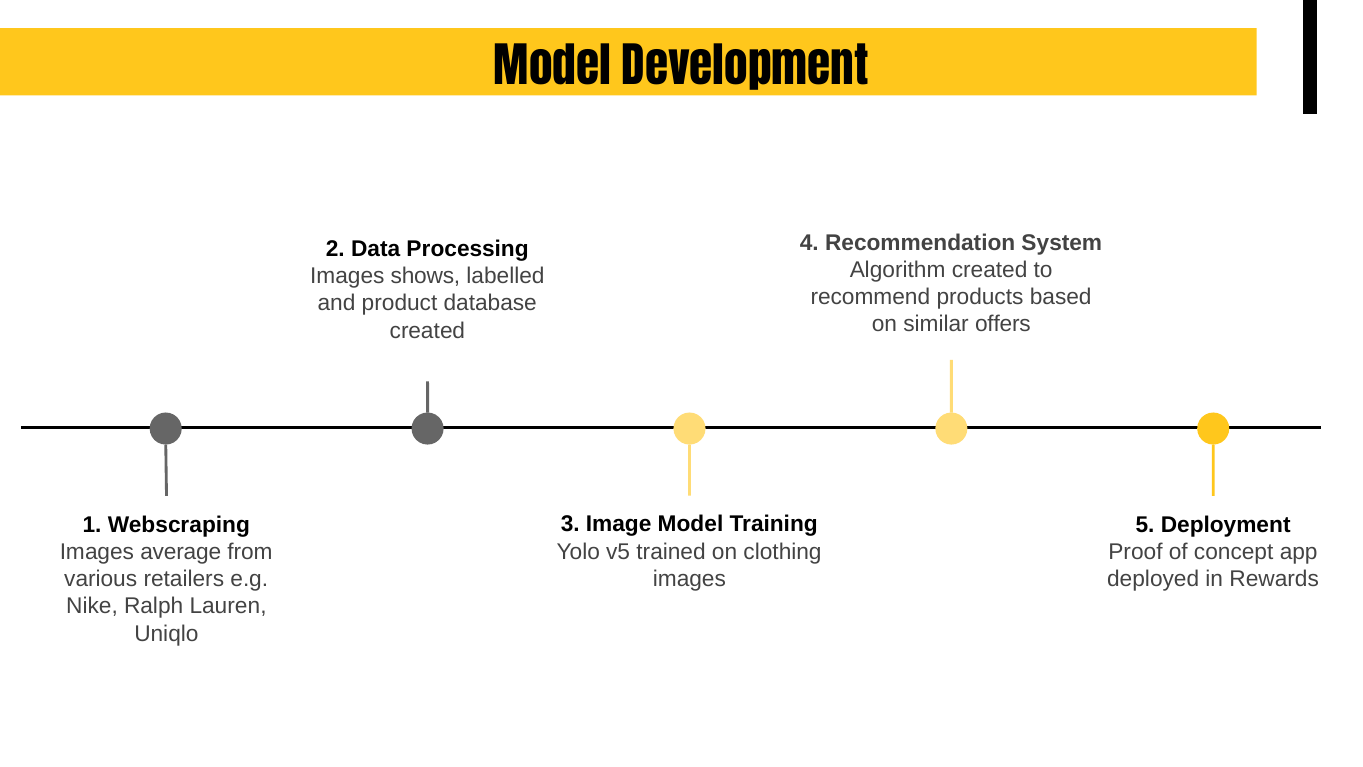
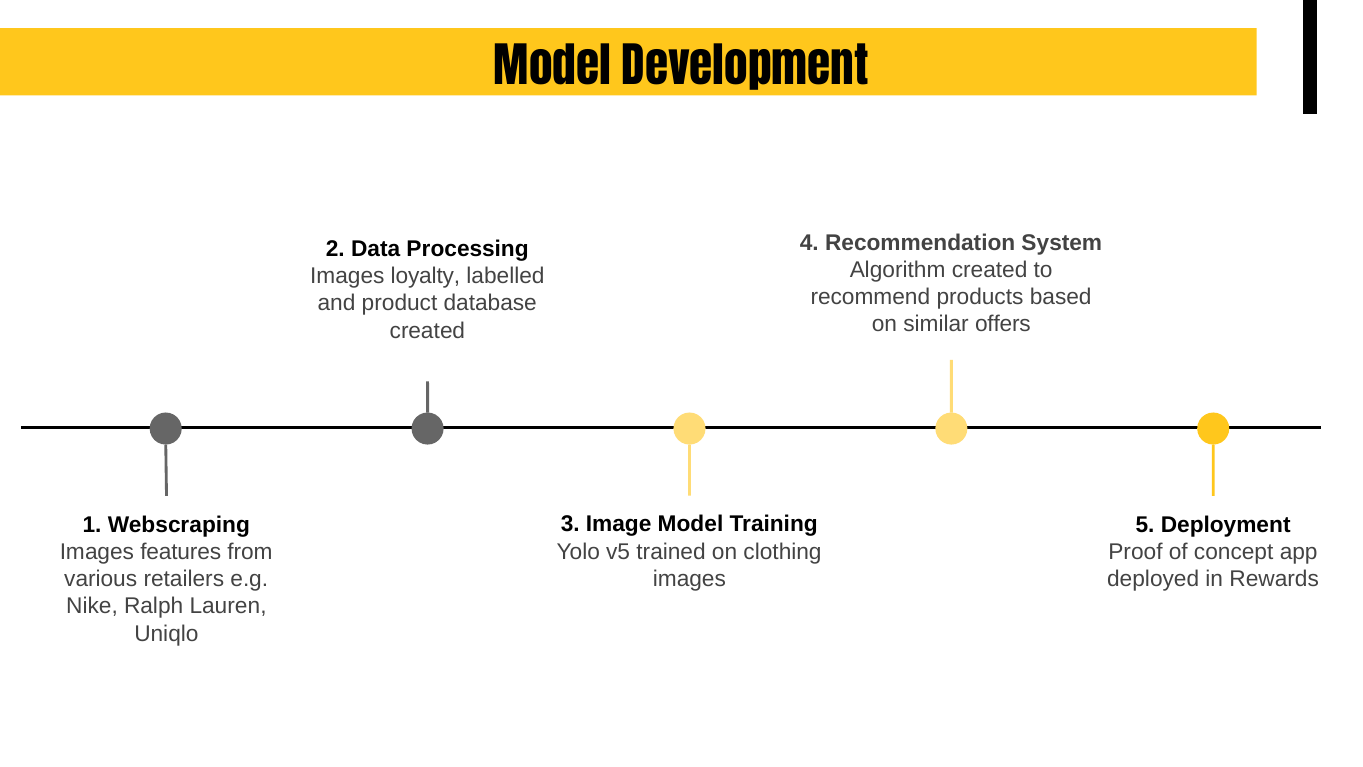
shows: shows -> loyalty
average: average -> features
